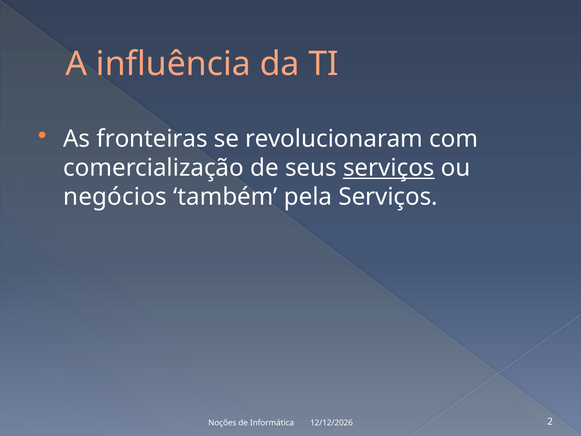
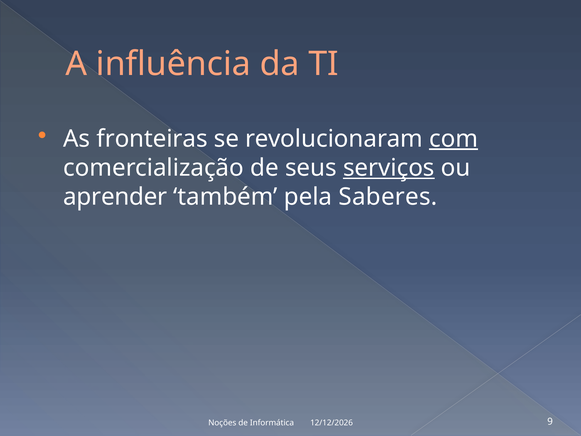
com underline: none -> present
negócios: negócios -> aprender
pela Serviços: Serviços -> Saberes
2: 2 -> 9
